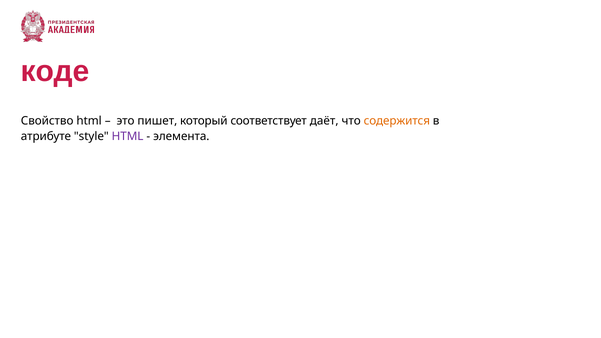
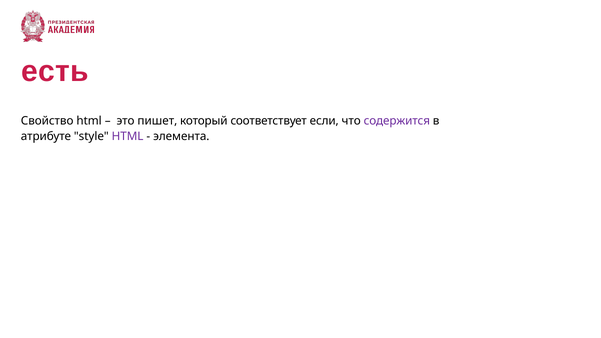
коде: коде -> есть
даёт: даёт -> если
содержится colour: orange -> purple
